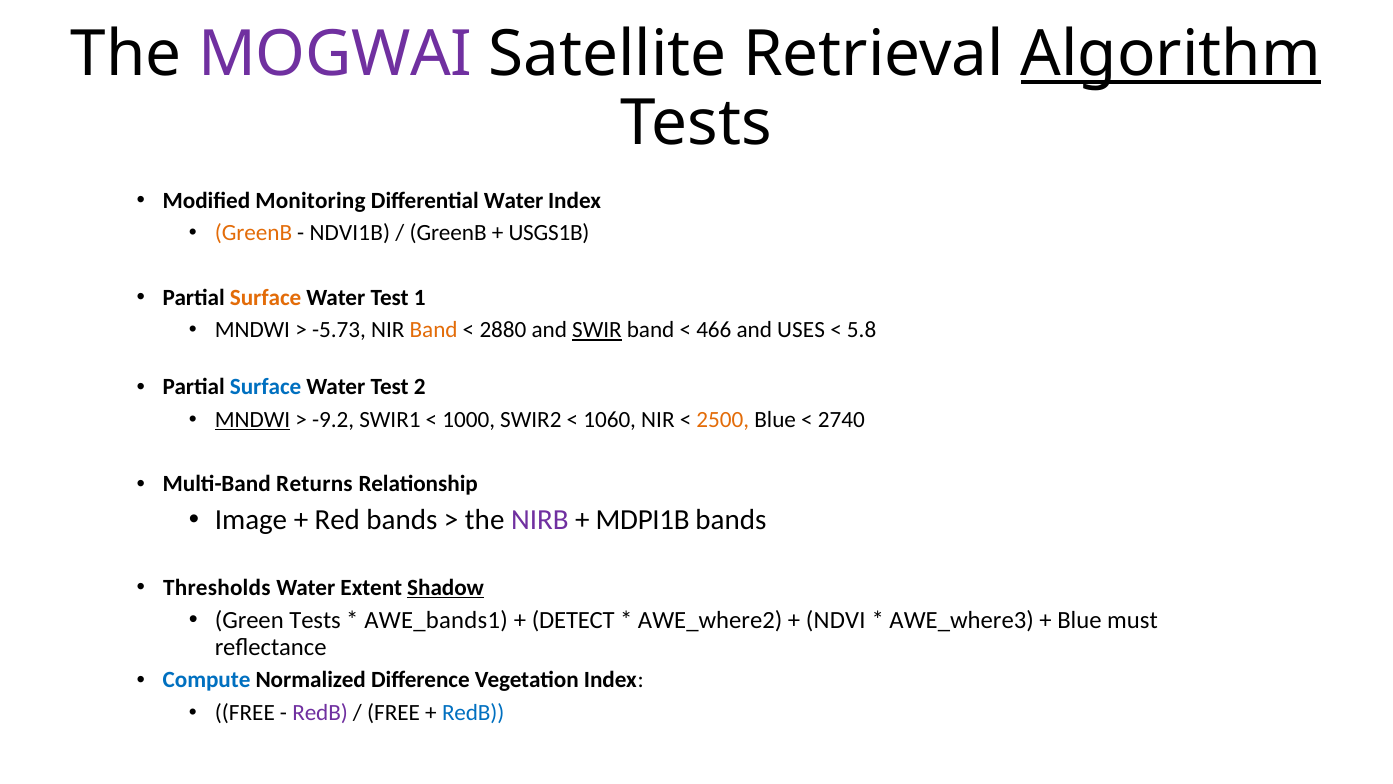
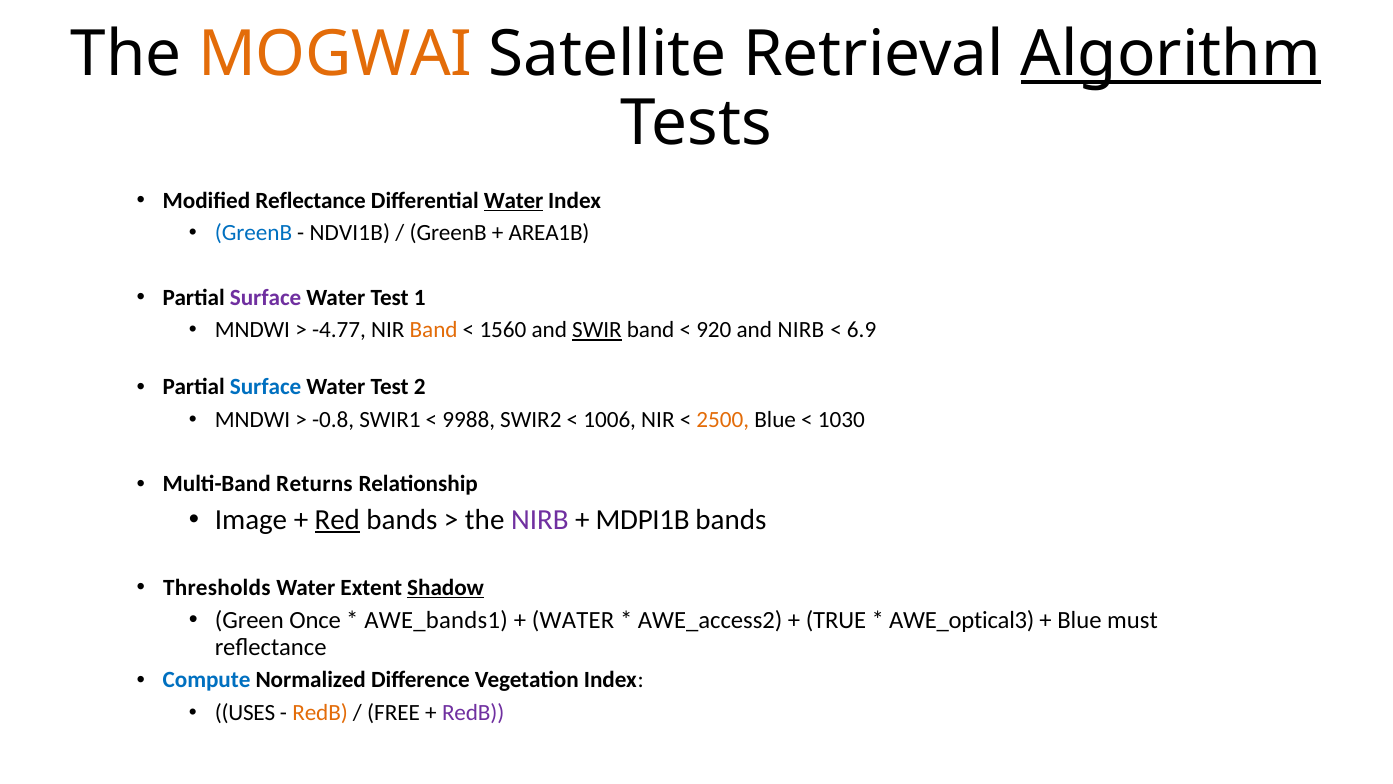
MOGWAI colour: purple -> orange
Modified Monitoring: Monitoring -> Reflectance
Water at (514, 201) underline: none -> present
GreenB at (254, 233) colour: orange -> blue
USGS1B: USGS1B -> AREA1B
Surface at (266, 297) colour: orange -> purple
-5.73: -5.73 -> -4.77
2880: 2880 -> 1560
466: 466 -> 920
and USES: USES -> NIRB
5.8: 5.8 -> 6.9
MNDWI at (253, 419) underline: present -> none
-9.2: -9.2 -> -0.8
1000: 1000 -> 9988
1060: 1060 -> 1006
2740: 2740 -> 1030
Red underline: none -> present
Green Tests: Tests -> Once
DETECT at (573, 620): DETECT -> WATER
AWE_where2: AWE_where2 -> AWE_access2
NDVI: NDVI -> TRUE
AWE_where3: AWE_where3 -> AWE_optical3
FREE at (245, 712): FREE -> USES
RedB at (320, 712) colour: purple -> orange
RedB at (473, 712) colour: blue -> purple
